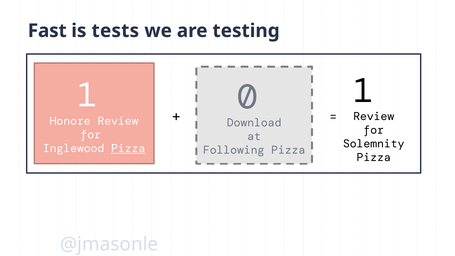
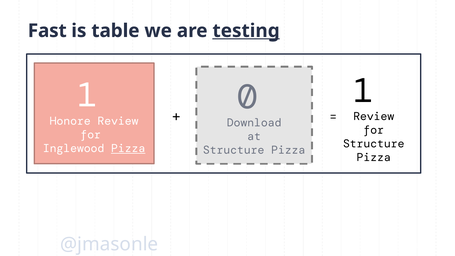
tests: tests -> table
testing underline: none -> present
Solemnity at (374, 144): Solemnity -> Structure
Following at (234, 150): Following -> Structure
